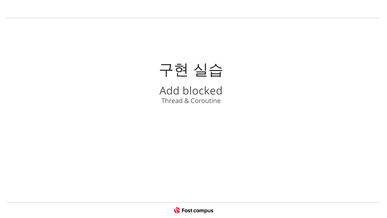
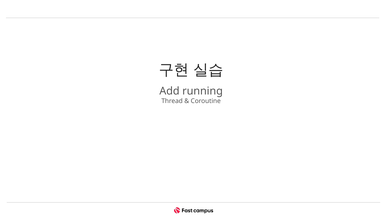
blocked: blocked -> running
